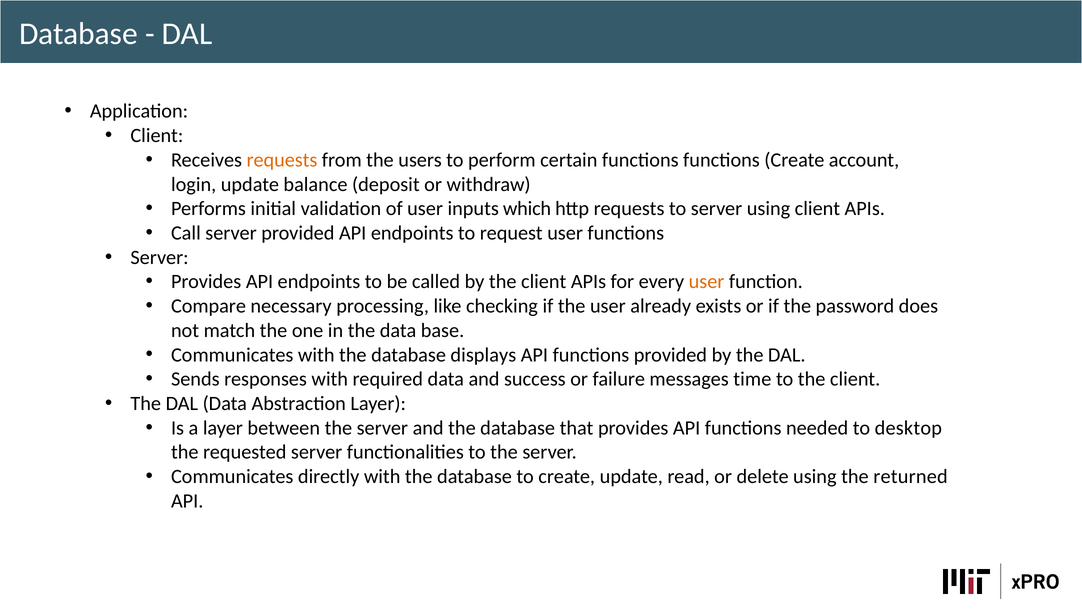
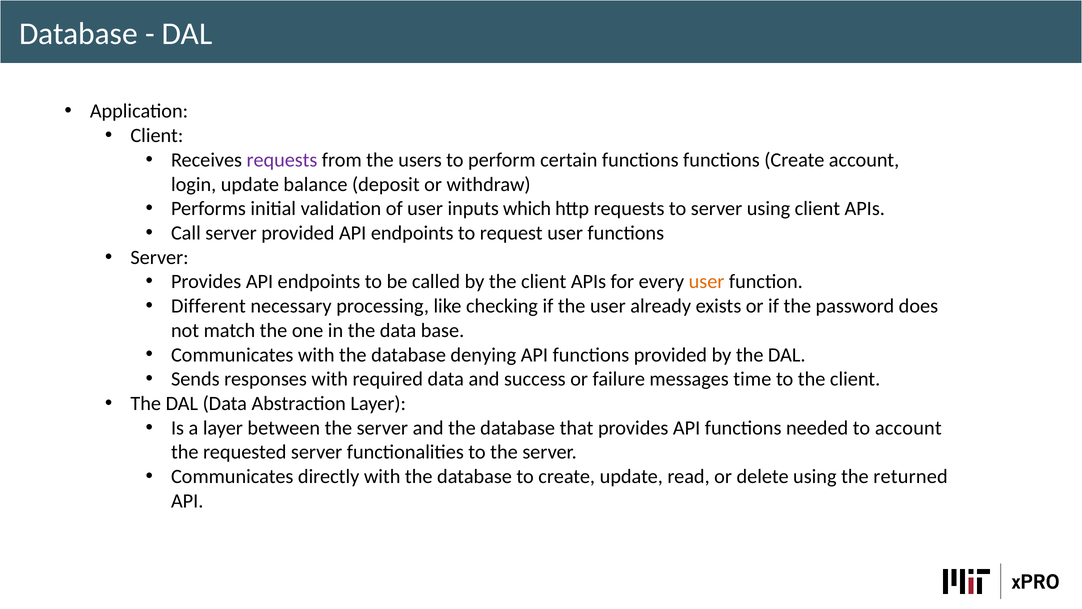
requests at (282, 160) colour: orange -> purple
Compare: Compare -> Different
displays: displays -> denying
to desktop: desktop -> account
